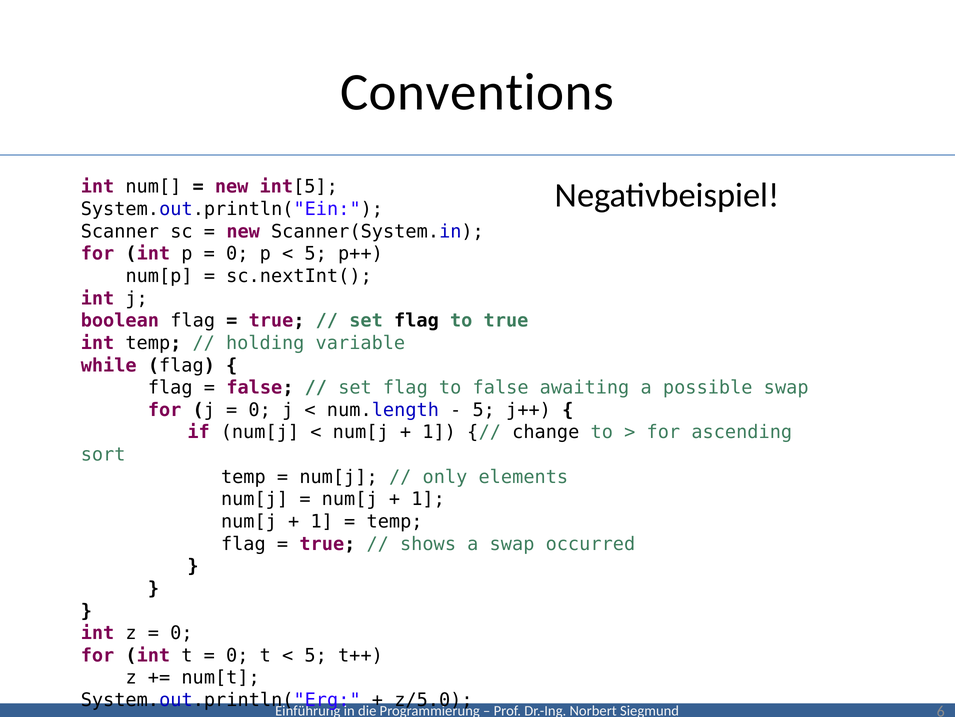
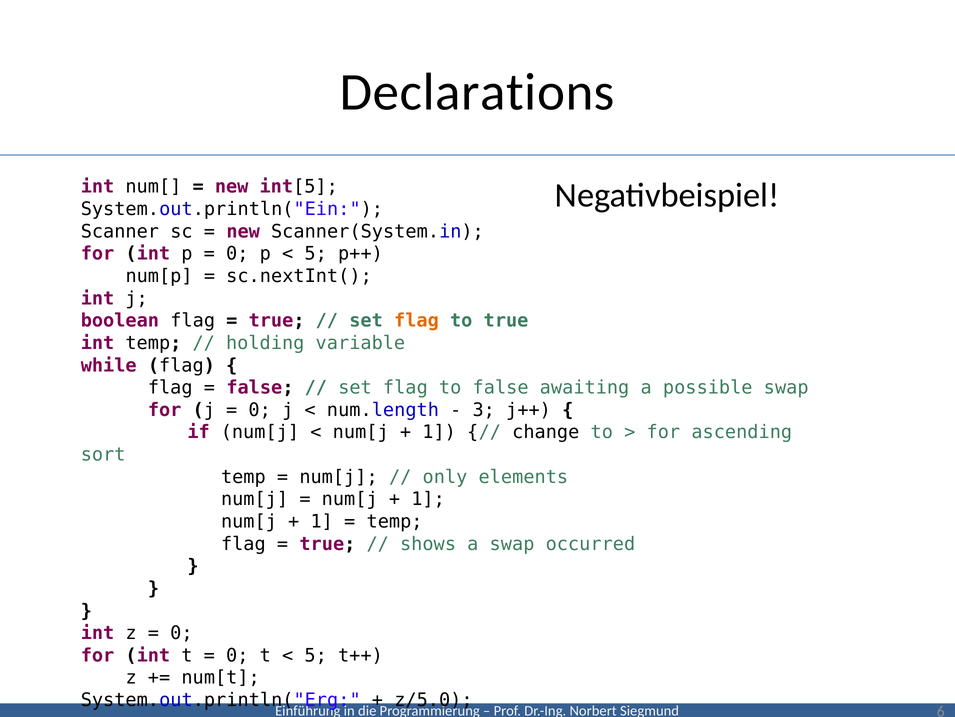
Conventions: Conventions -> Declarations
flag at (416, 320) colour: black -> orange
5 at (484, 410): 5 -> 3
